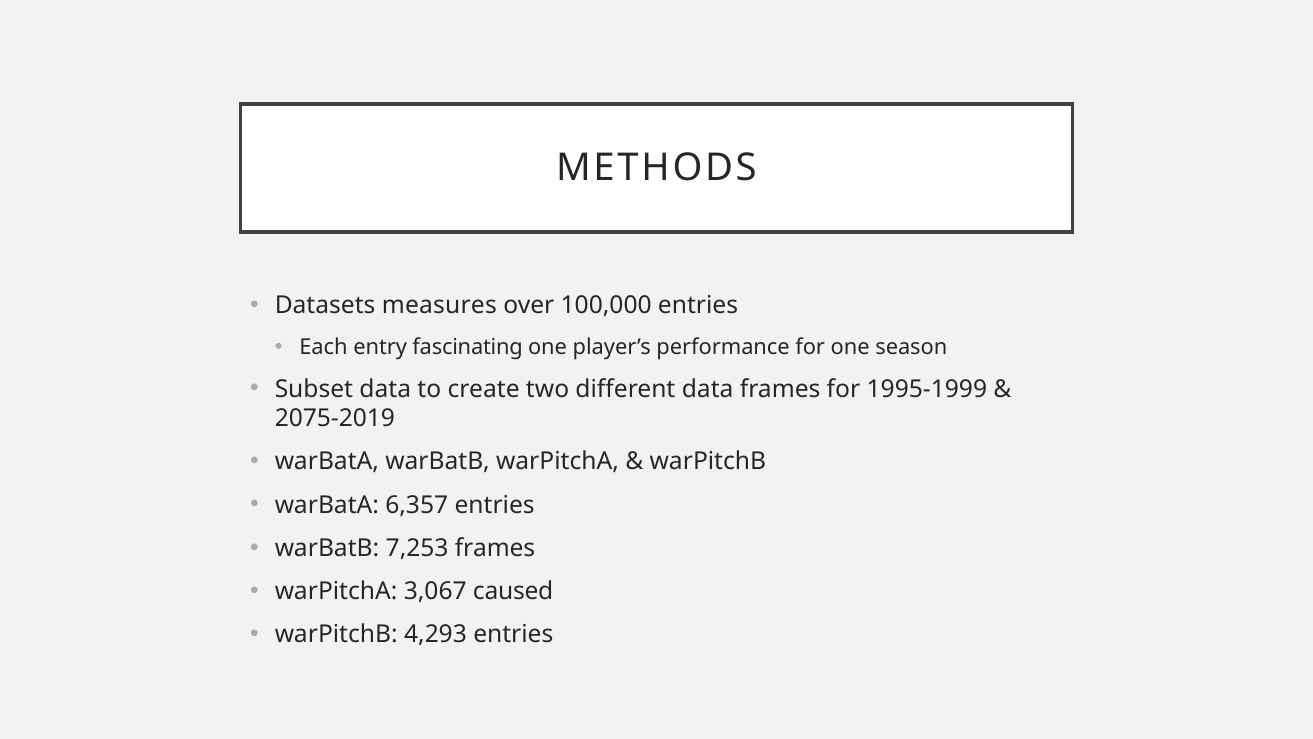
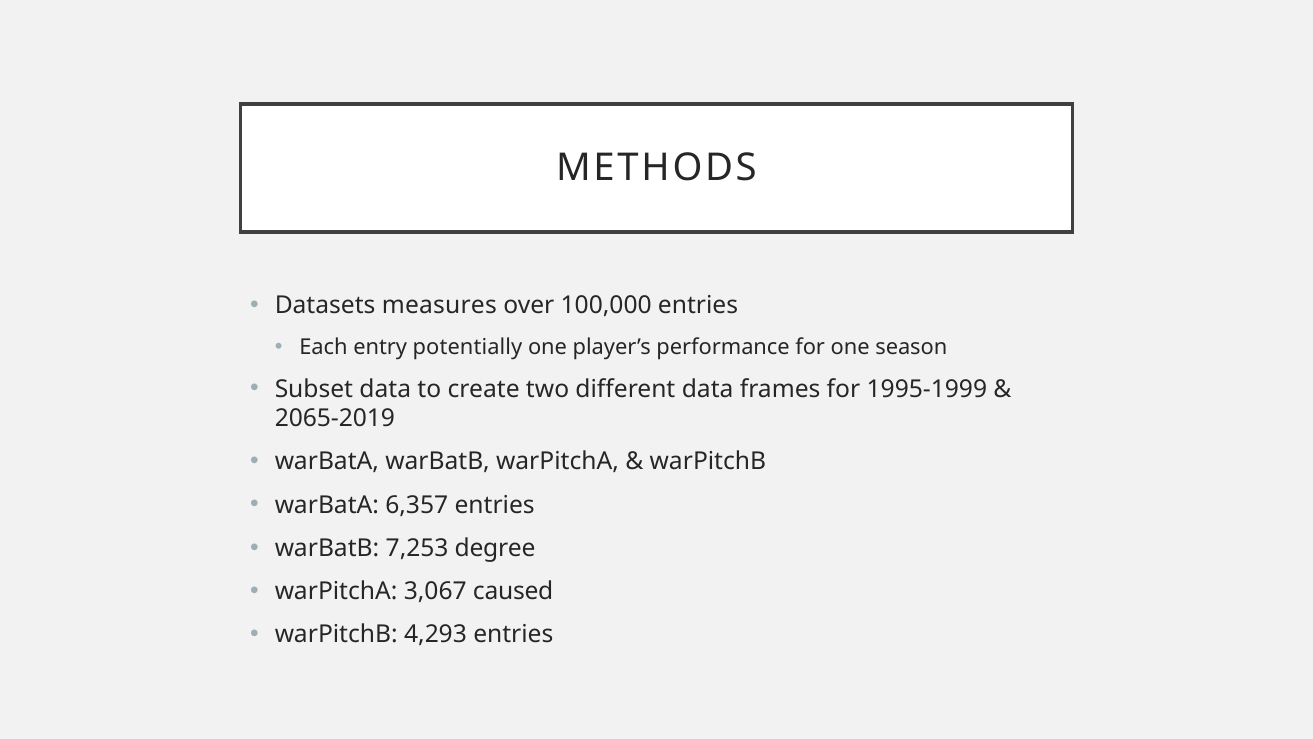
fascinating: fascinating -> potentially
2075-2019: 2075-2019 -> 2065-2019
7,253 frames: frames -> degree
